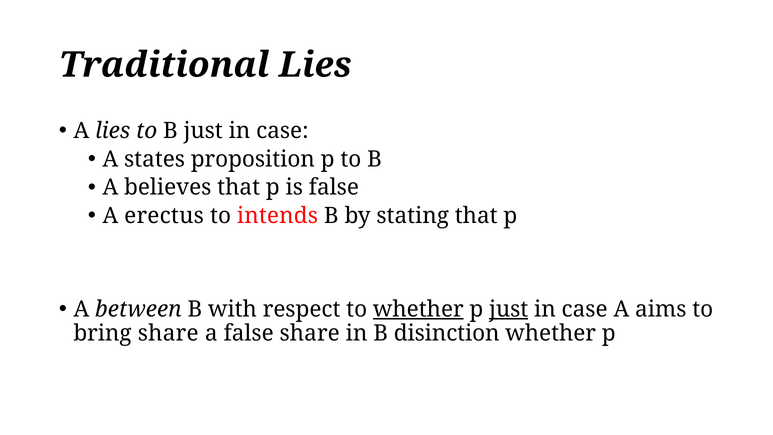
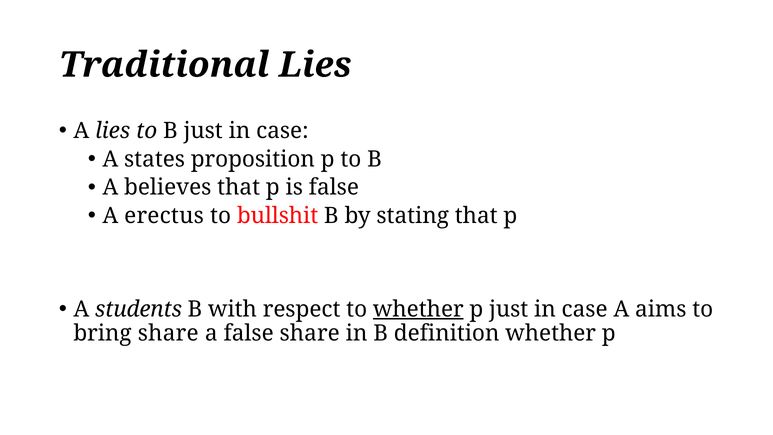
intends: intends -> bullshit
between: between -> students
just at (509, 309) underline: present -> none
disinction: disinction -> definition
